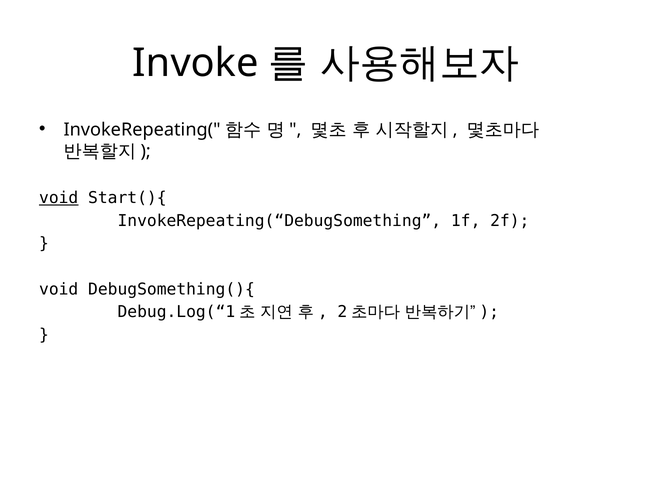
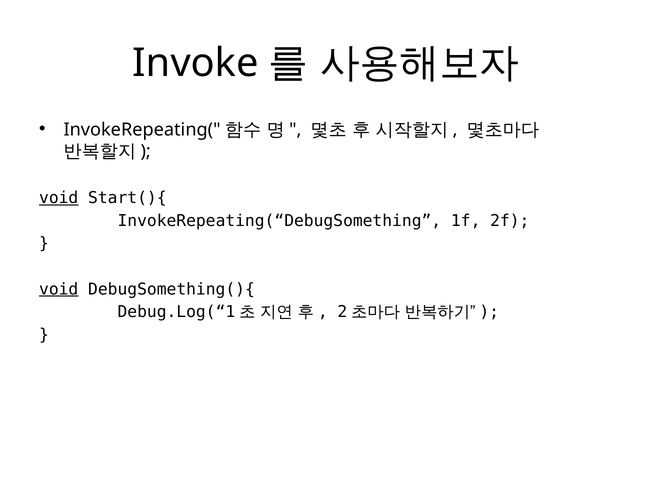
void at (59, 289) underline: none -> present
